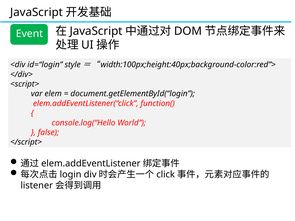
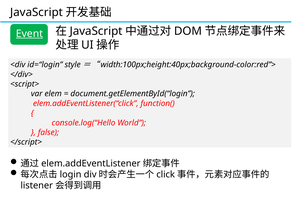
Event underline: none -> present
